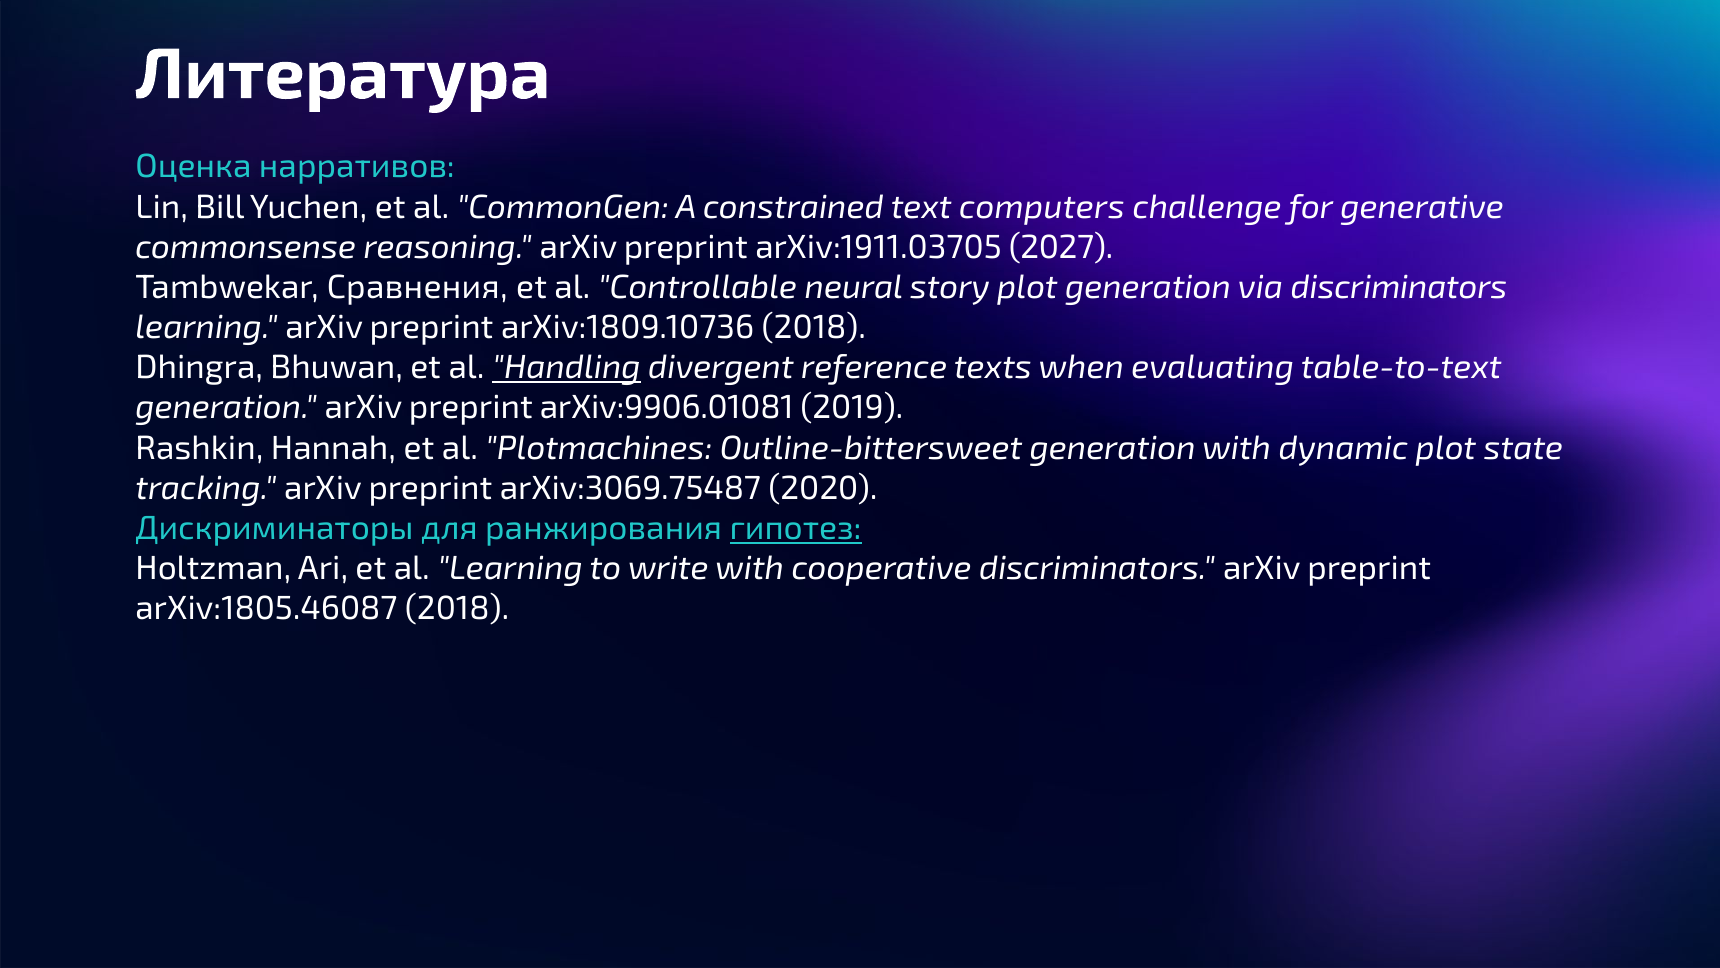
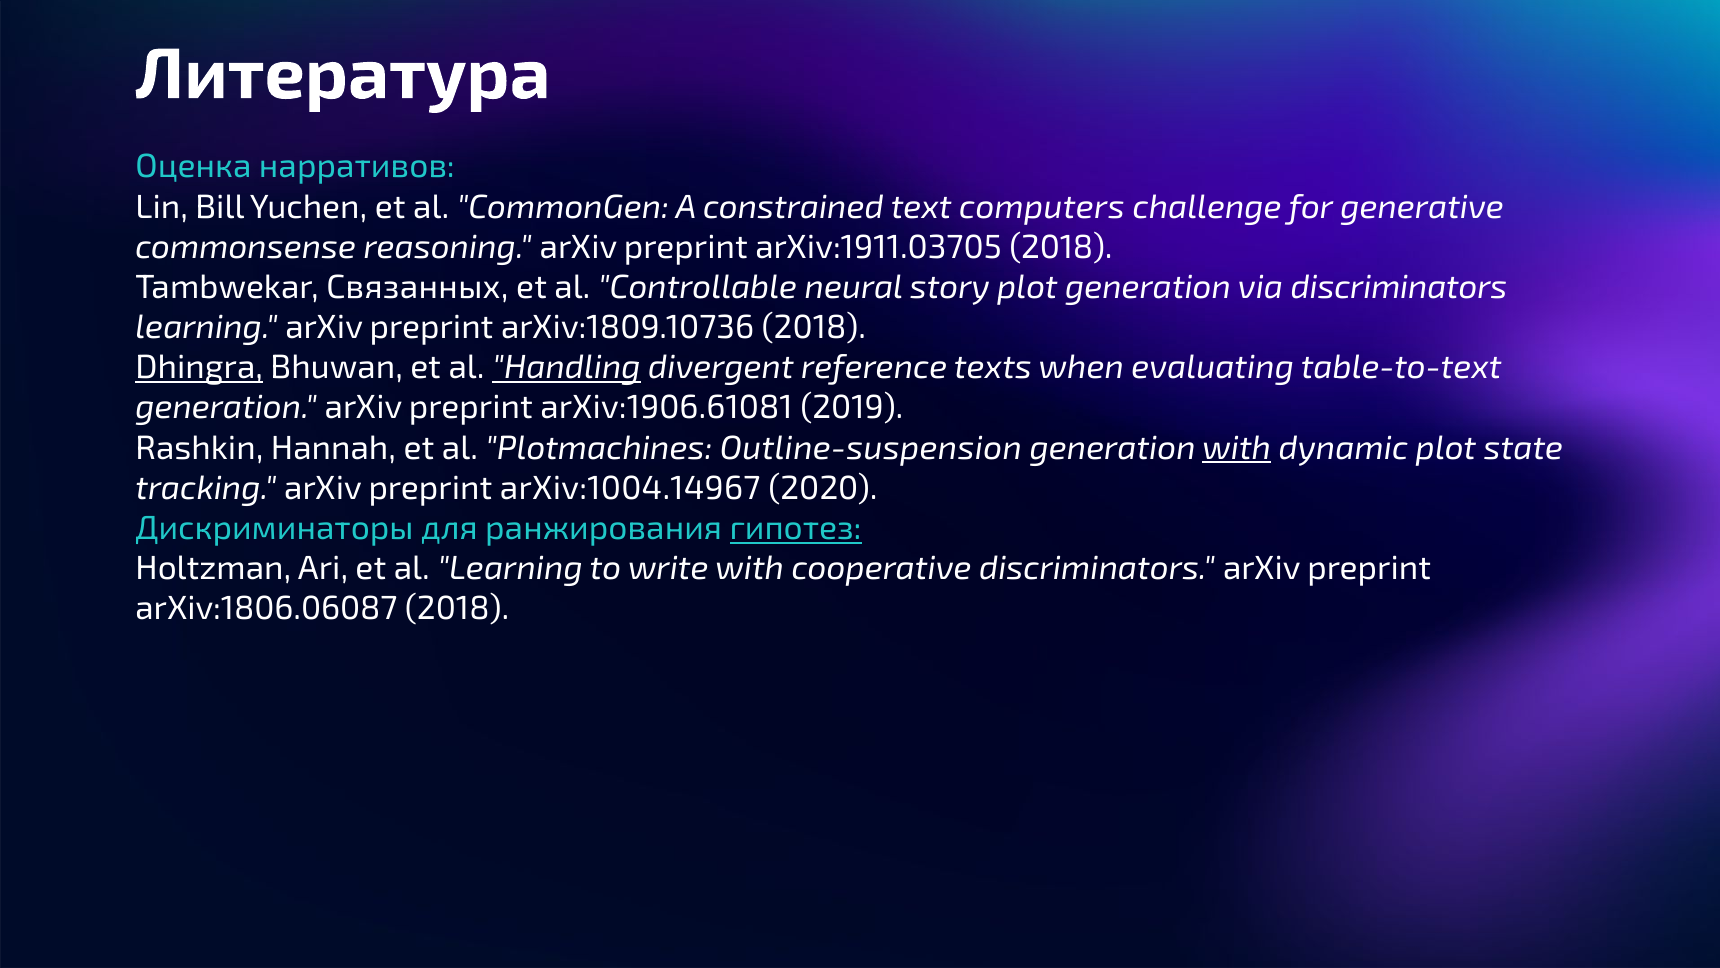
arXiv:1911.03705 2027: 2027 -> 2018
Сравнения: Сравнения -> Связанных
Dhingra underline: none -> present
arXiv:9906.01081: arXiv:9906.01081 -> arXiv:1906.61081
Outline-bittersweet: Outline-bittersweet -> Outline-suspension
with at (1237, 448) underline: none -> present
arXiv:3069.75487: arXiv:3069.75487 -> arXiv:1004.14967
arXiv:1805.46087: arXiv:1805.46087 -> arXiv:1806.06087
